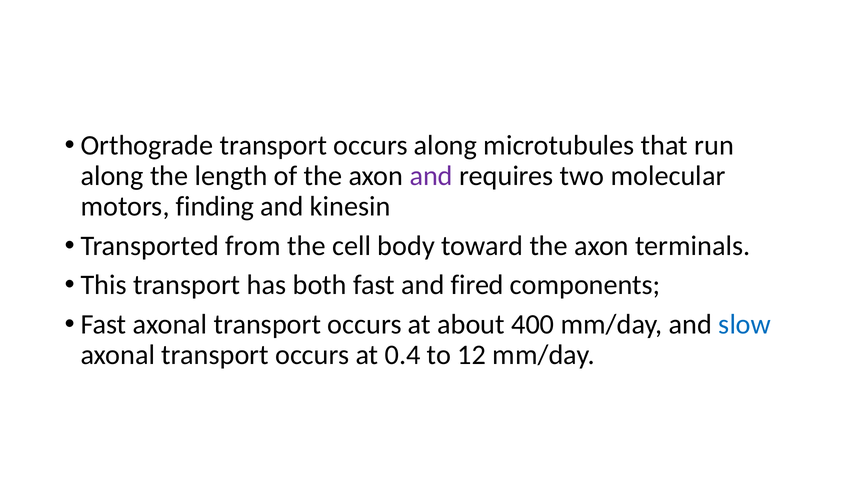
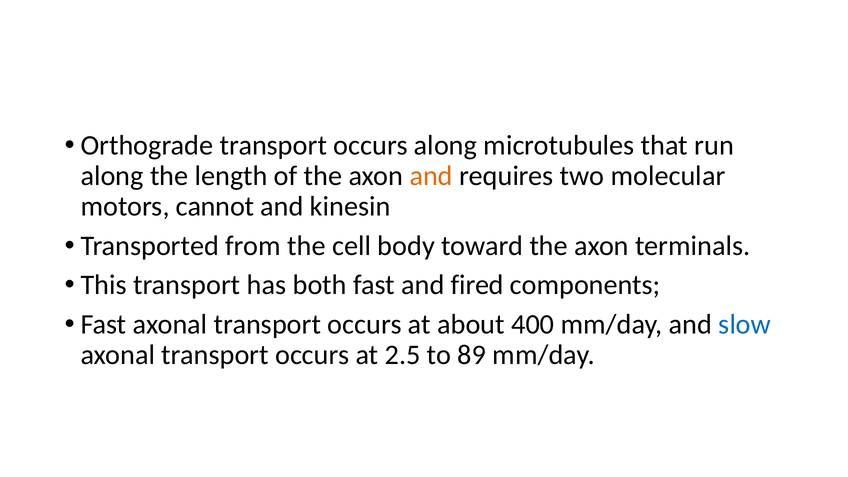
and at (431, 176) colour: purple -> orange
finding: finding -> cannot
0.4: 0.4 -> 2.5
12: 12 -> 89
